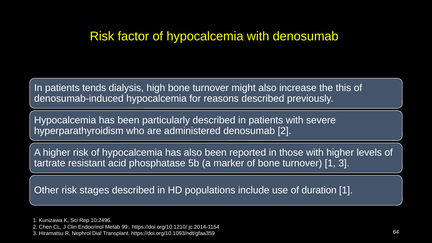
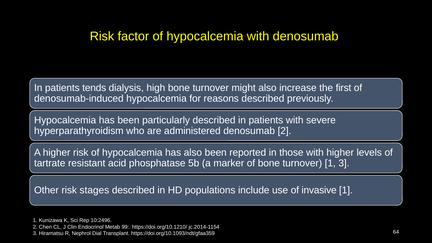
this: this -> first
duration: duration -> invasive
